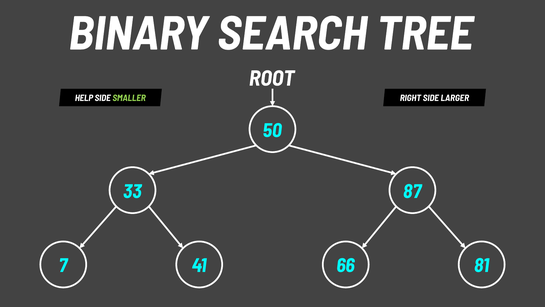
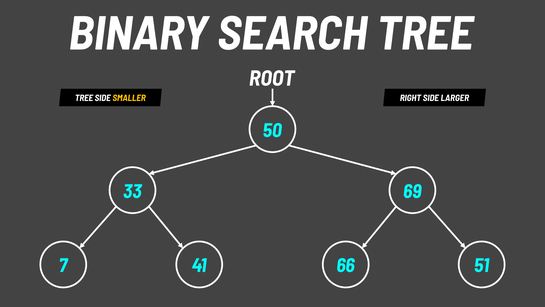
HELP: HELP -> TREE
SMALLER colour: light green -> yellow
87: 87 -> 69
81: 81 -> 51
